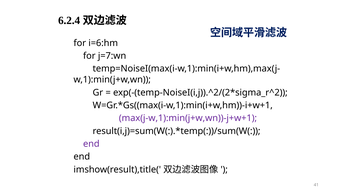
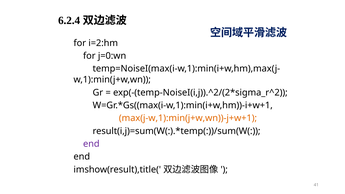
i=6:hm: i=6:hm -> i=2:hm
j=7:wn: j=7:wn -> j=0:wn
max(j-w,1):min(j+w,wn))-j+w+1 colour: purple -> orange
